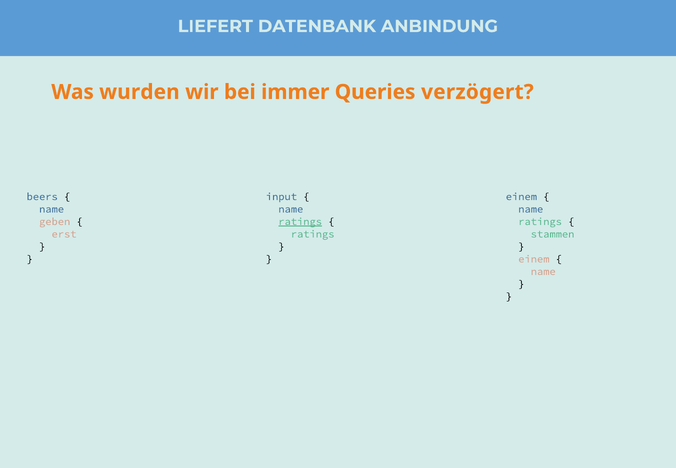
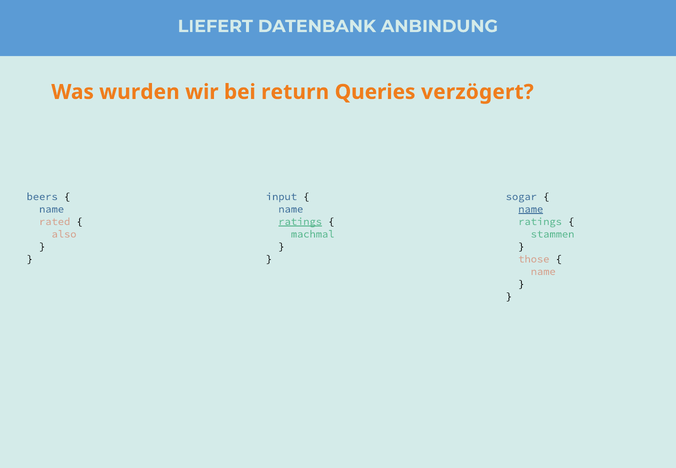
immer: immer -> return
einem at (521, 197): einem -> sogar
name at (531, 209) underline: none -> present
geben: geben -> rated
erst: erst -> also
ratings at (313, 234): ratings -> machmal
einem at (534, 259): einem -> those
